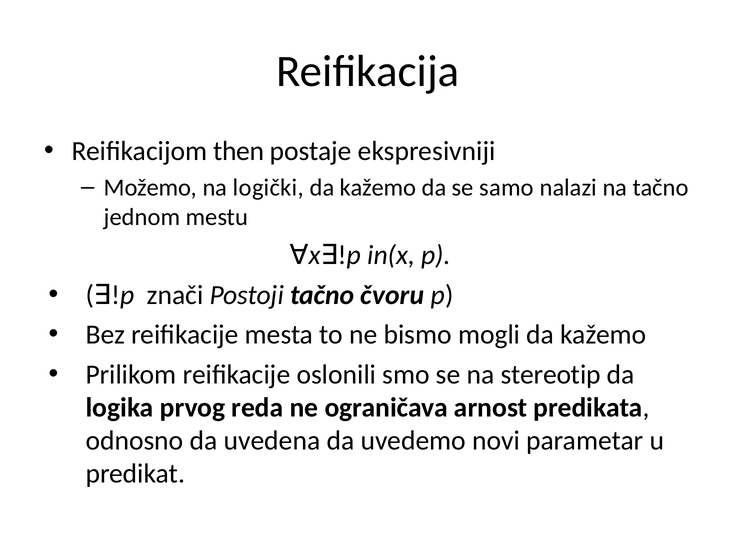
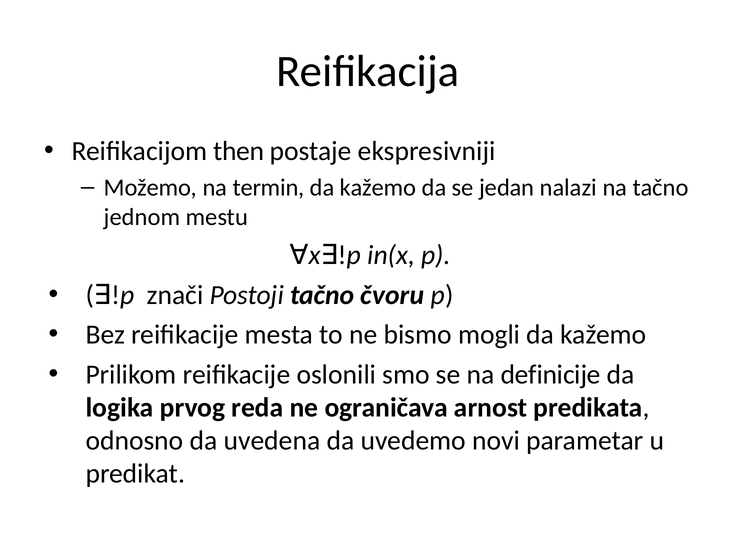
logički: logički -> termin
samo: samo -> jedan
stereotip: stereotip -> definicije
